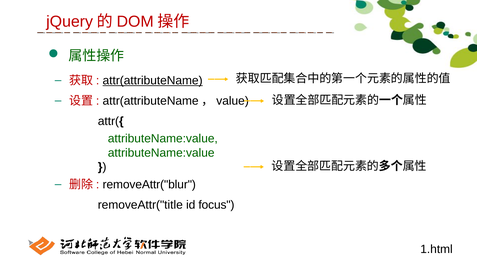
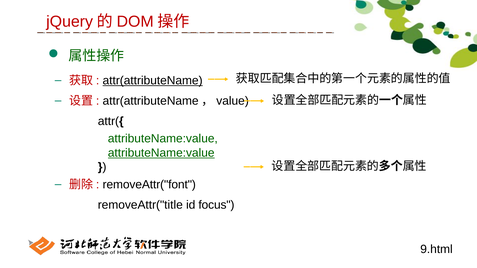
attributeName:value at (161, 153) underline: none -> present
removeAttr("blur: removeAttr("blur -> removeAttr("font
1.html: 1.html -> 9.html
